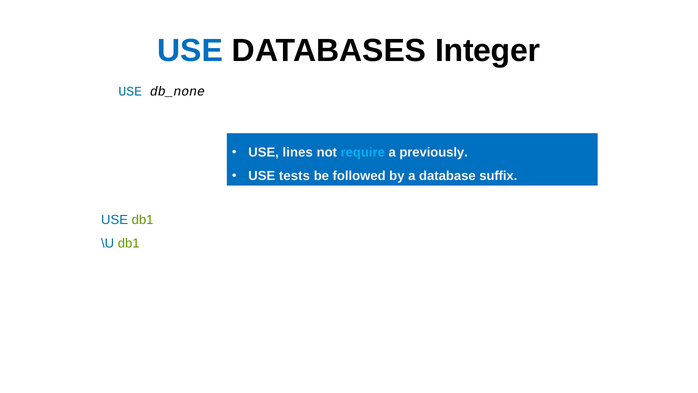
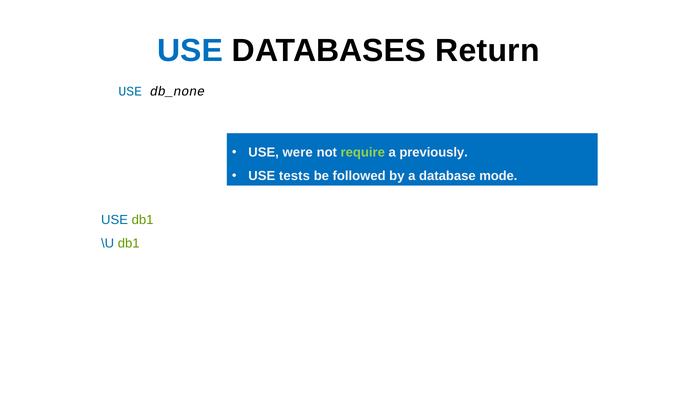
Integer: Integer -> Return
lines: lines -> were
require colour: light blue -> light green
suffix: suffix -> mode
